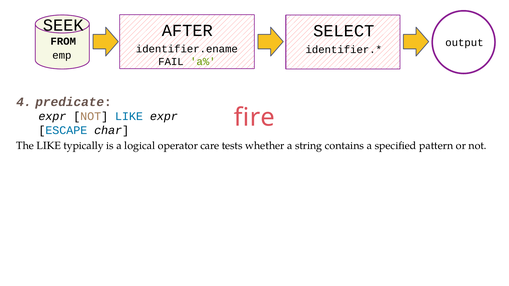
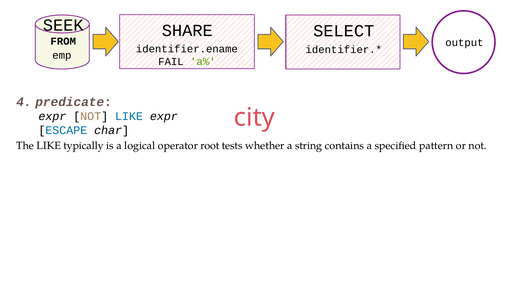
AFTER: AFTER -> SHARE
fire: fire -> city
care: care -> root
